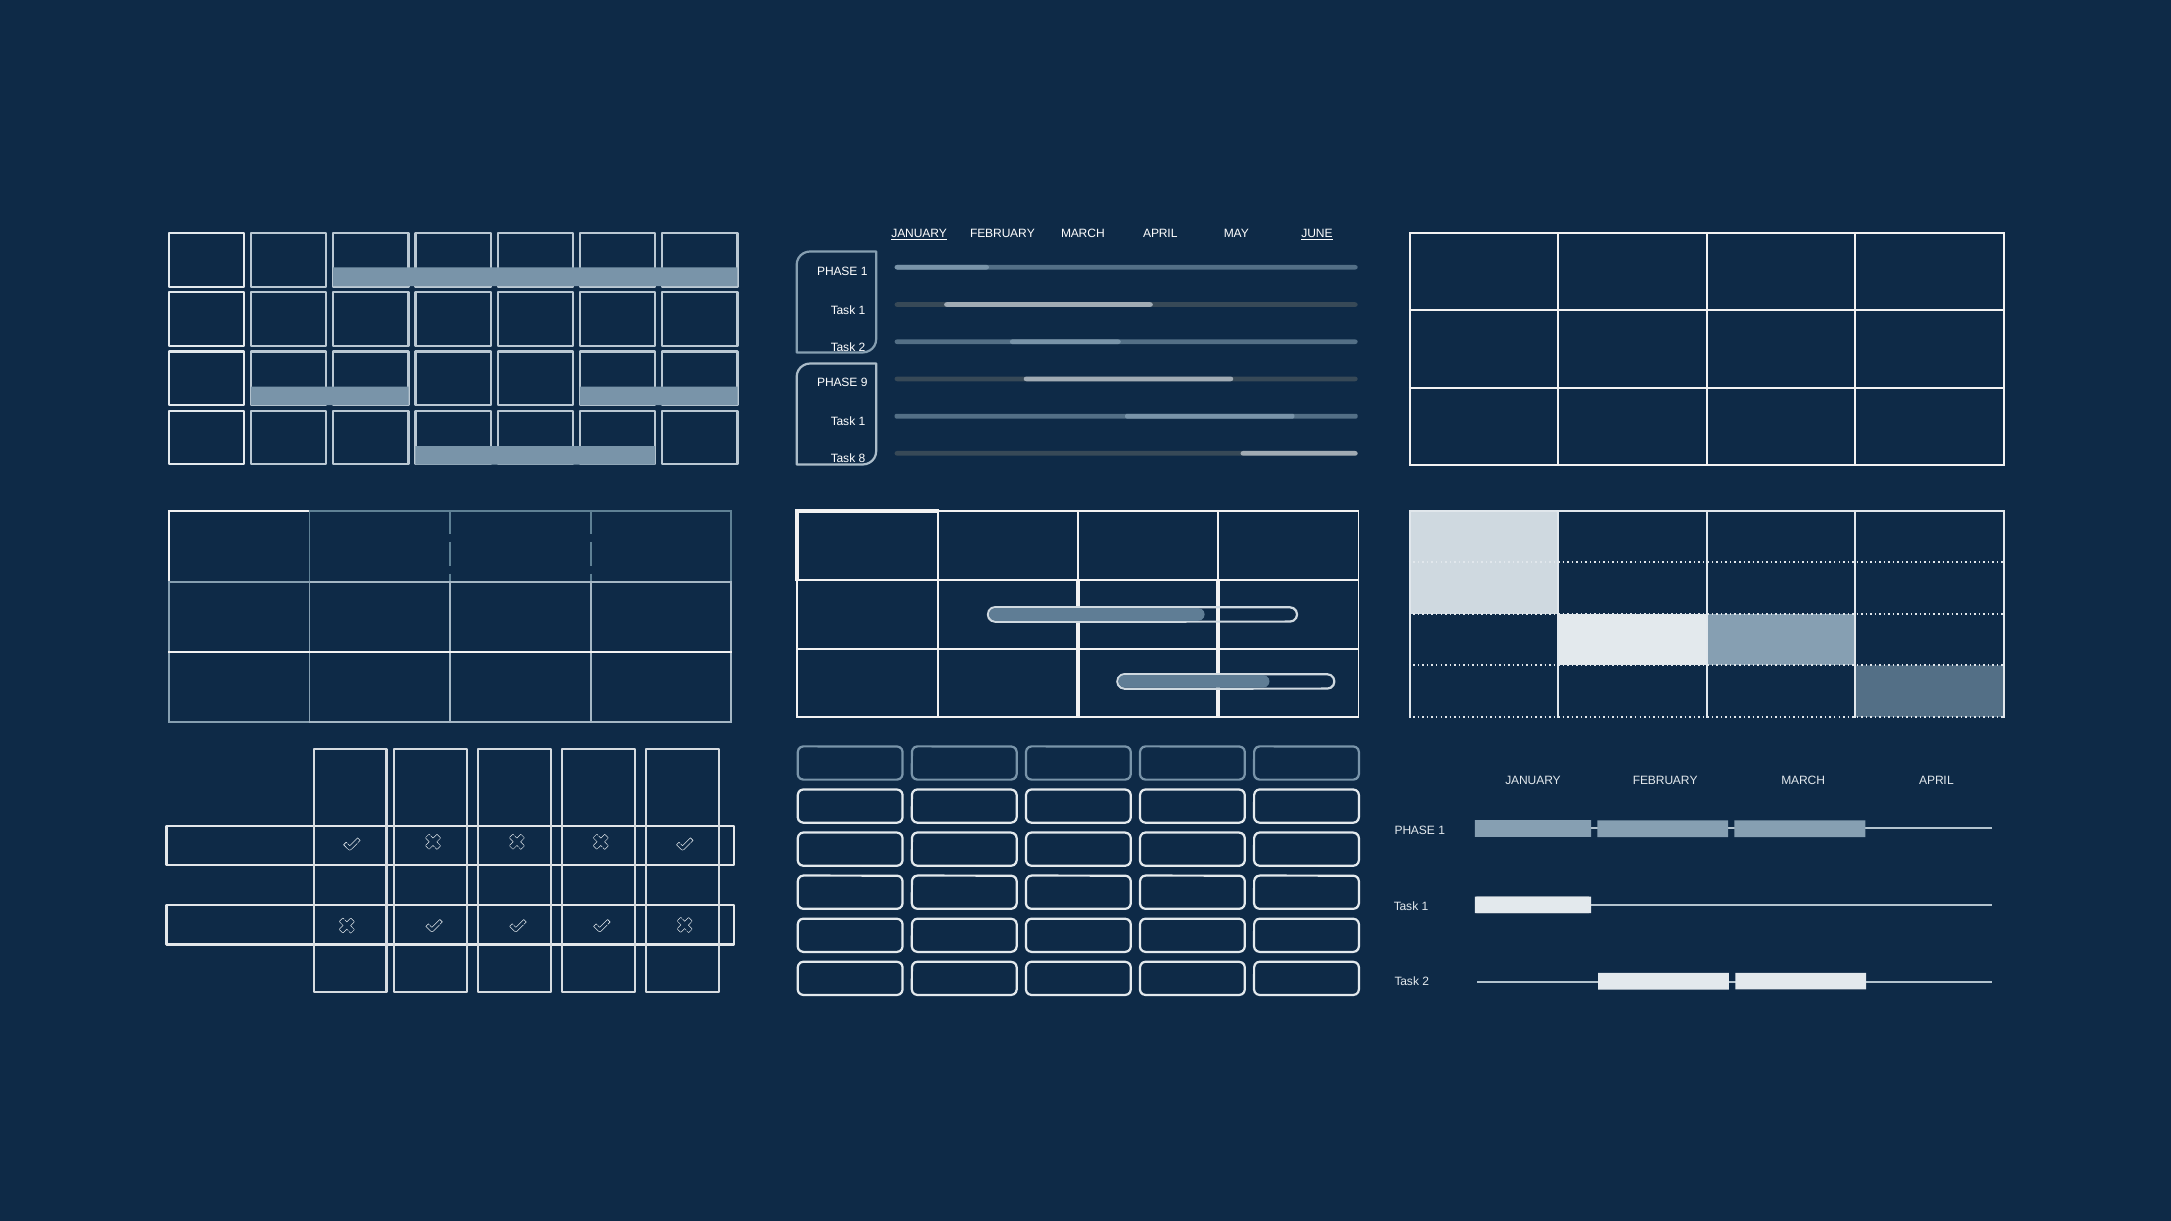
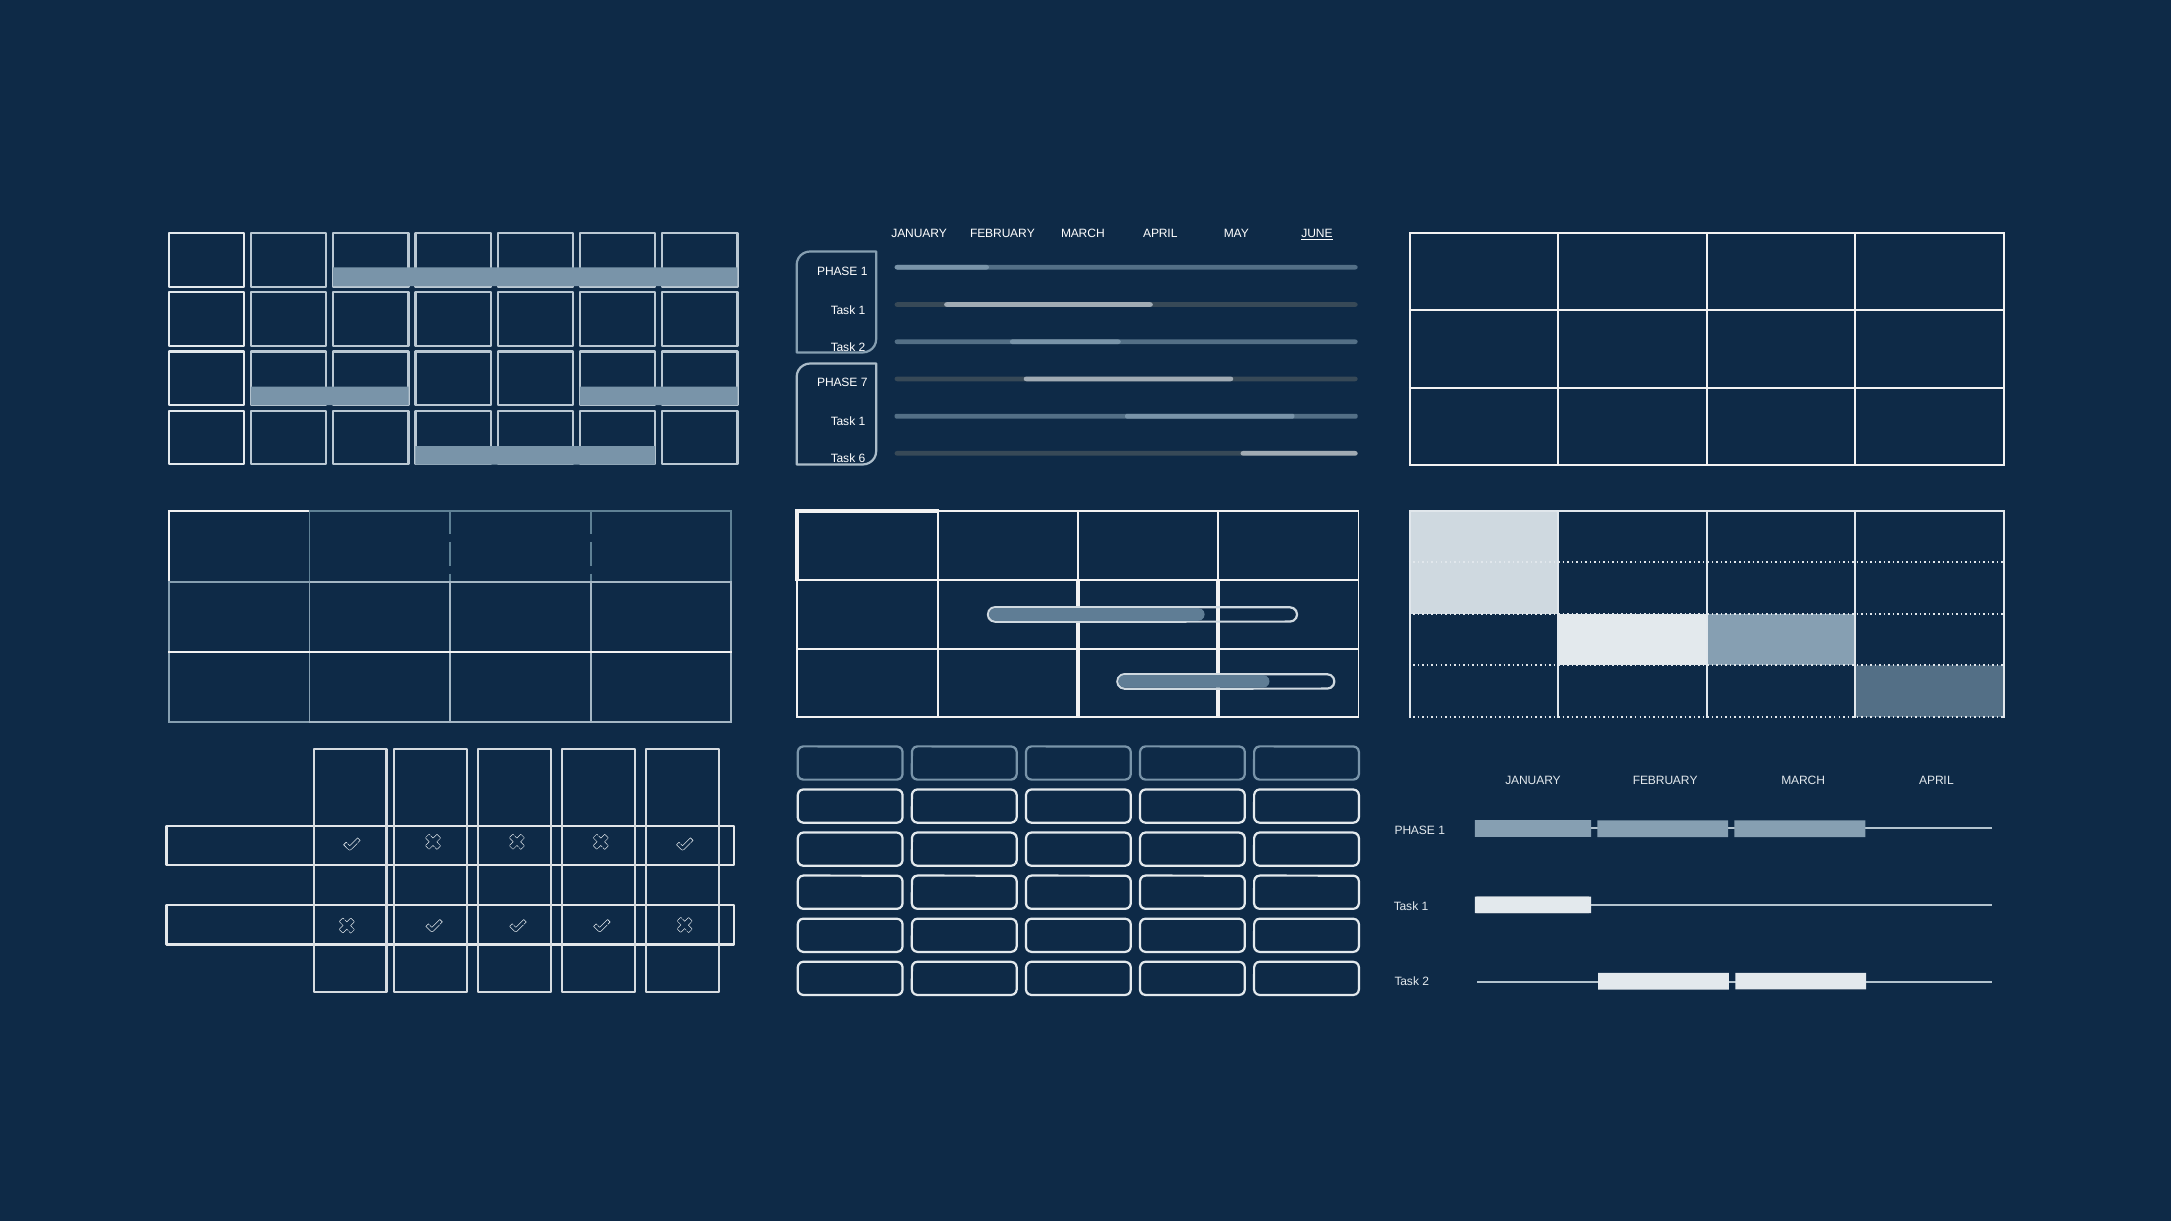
JANUARY at (919, 234) underline: present -> none
9: 9 -> 7
8: 8 -> 6
